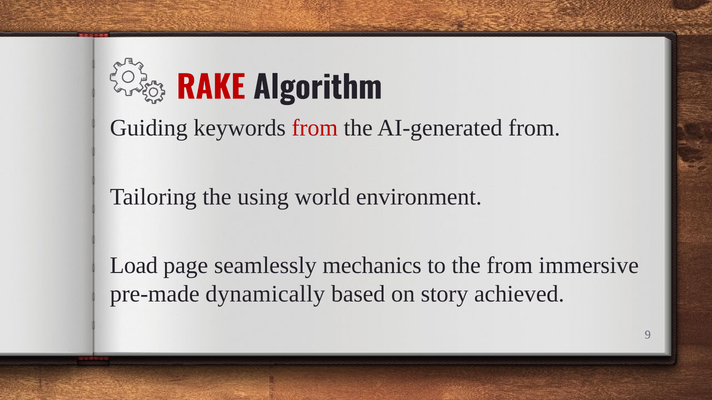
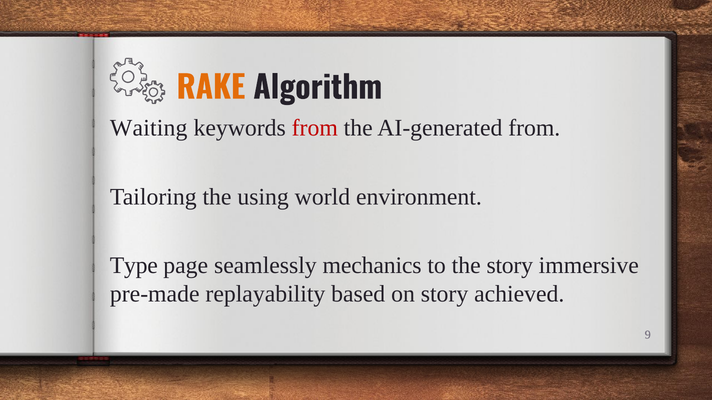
RAKE colour: red -> orange
Guiding: Guiding -> Waiting
Load: Load -> Type
the from: from -> story
dynamically: dynamically -> replayability
